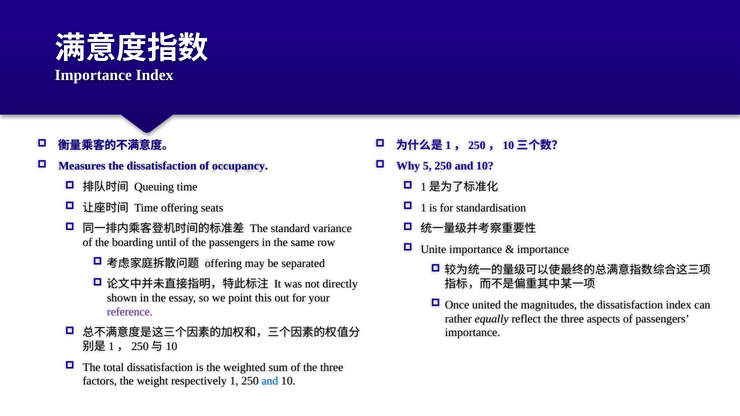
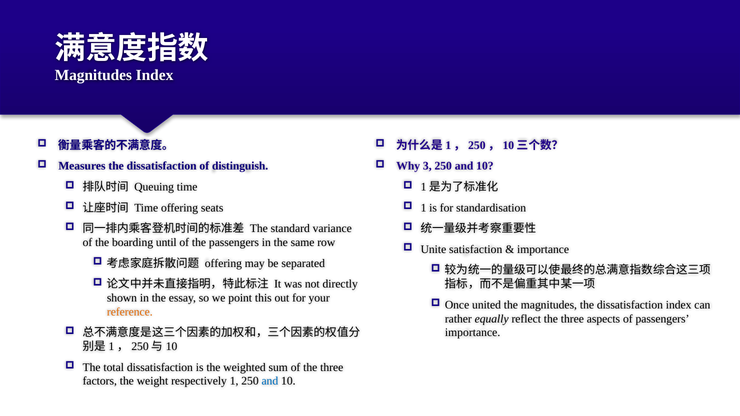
Importance at (93, 75): Importance -> Magnitudes
occupancy: occupancy -> distinguish
5: 5 -> 3
Unite importance: importance -> satisfaction
reference colour: purple -> orange
